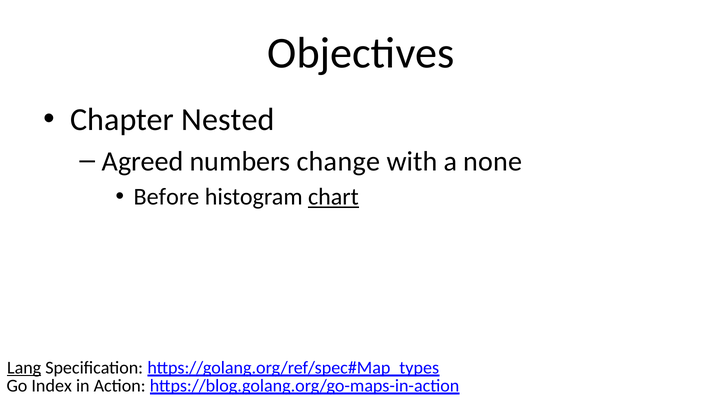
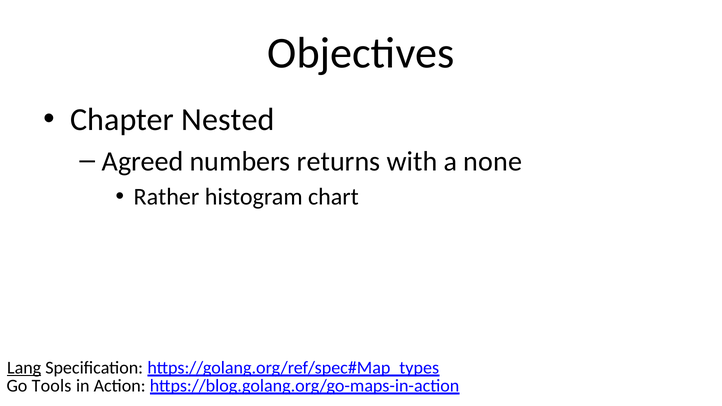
change: change -> returns
Before: Before -> Rather
chart underline: present -> none
Index: Index -> Tools
